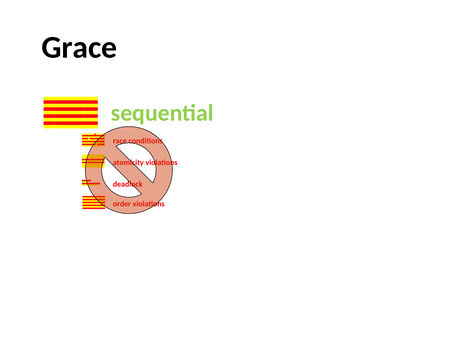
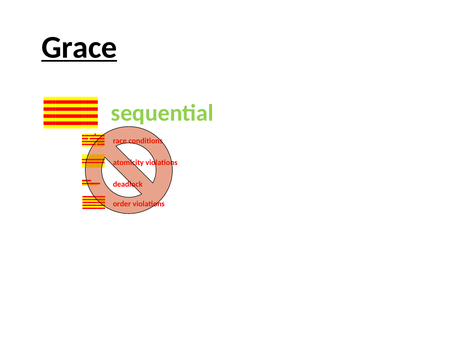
Grace underline: none -> present
